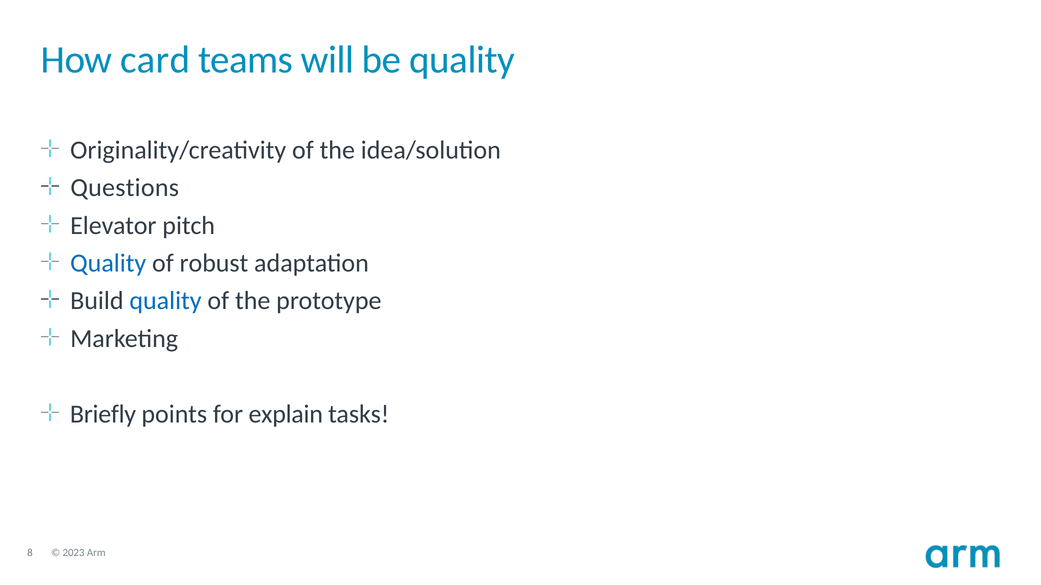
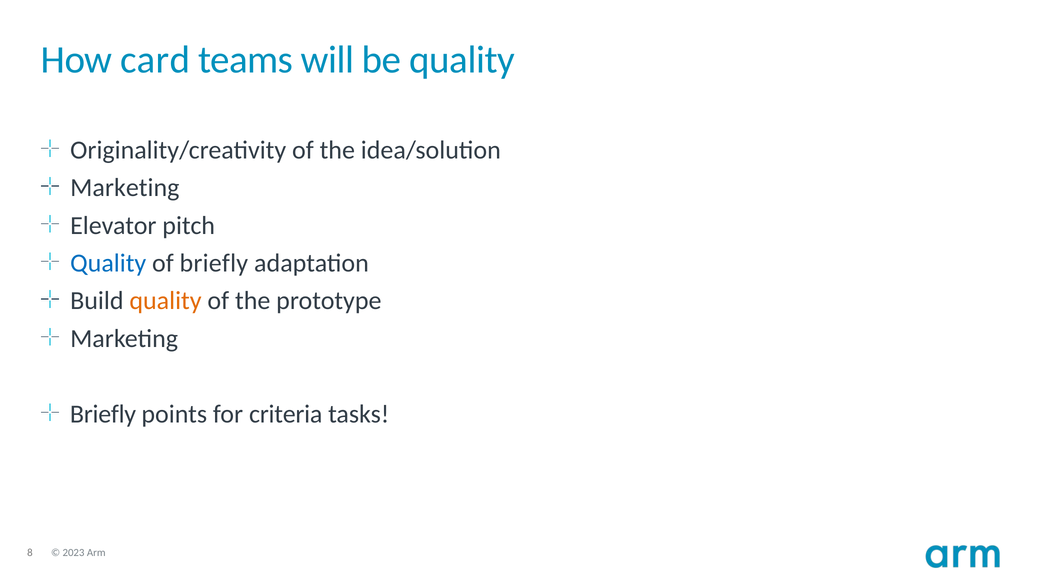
Questions at (125, 188): Questions -> Marketing
of robust: robust -> briefly
quality at (165, 301) colour: blue -> orange
explain: explain -> criteria
